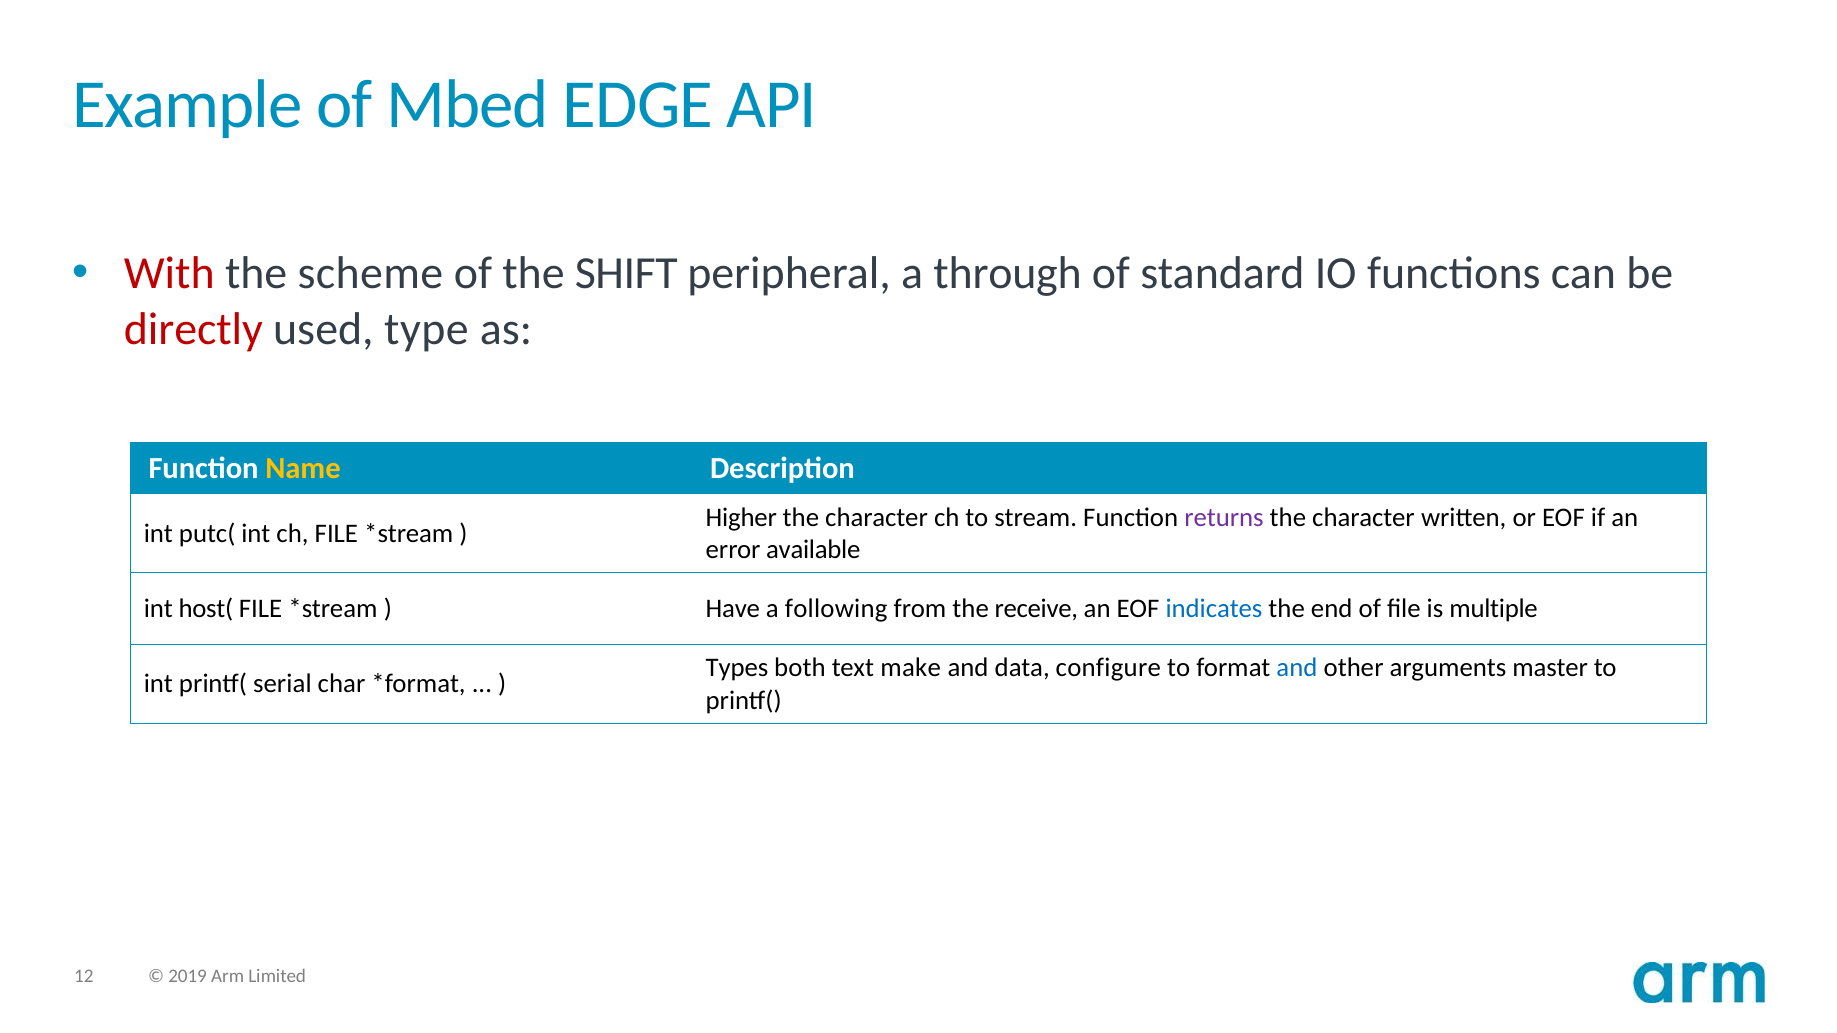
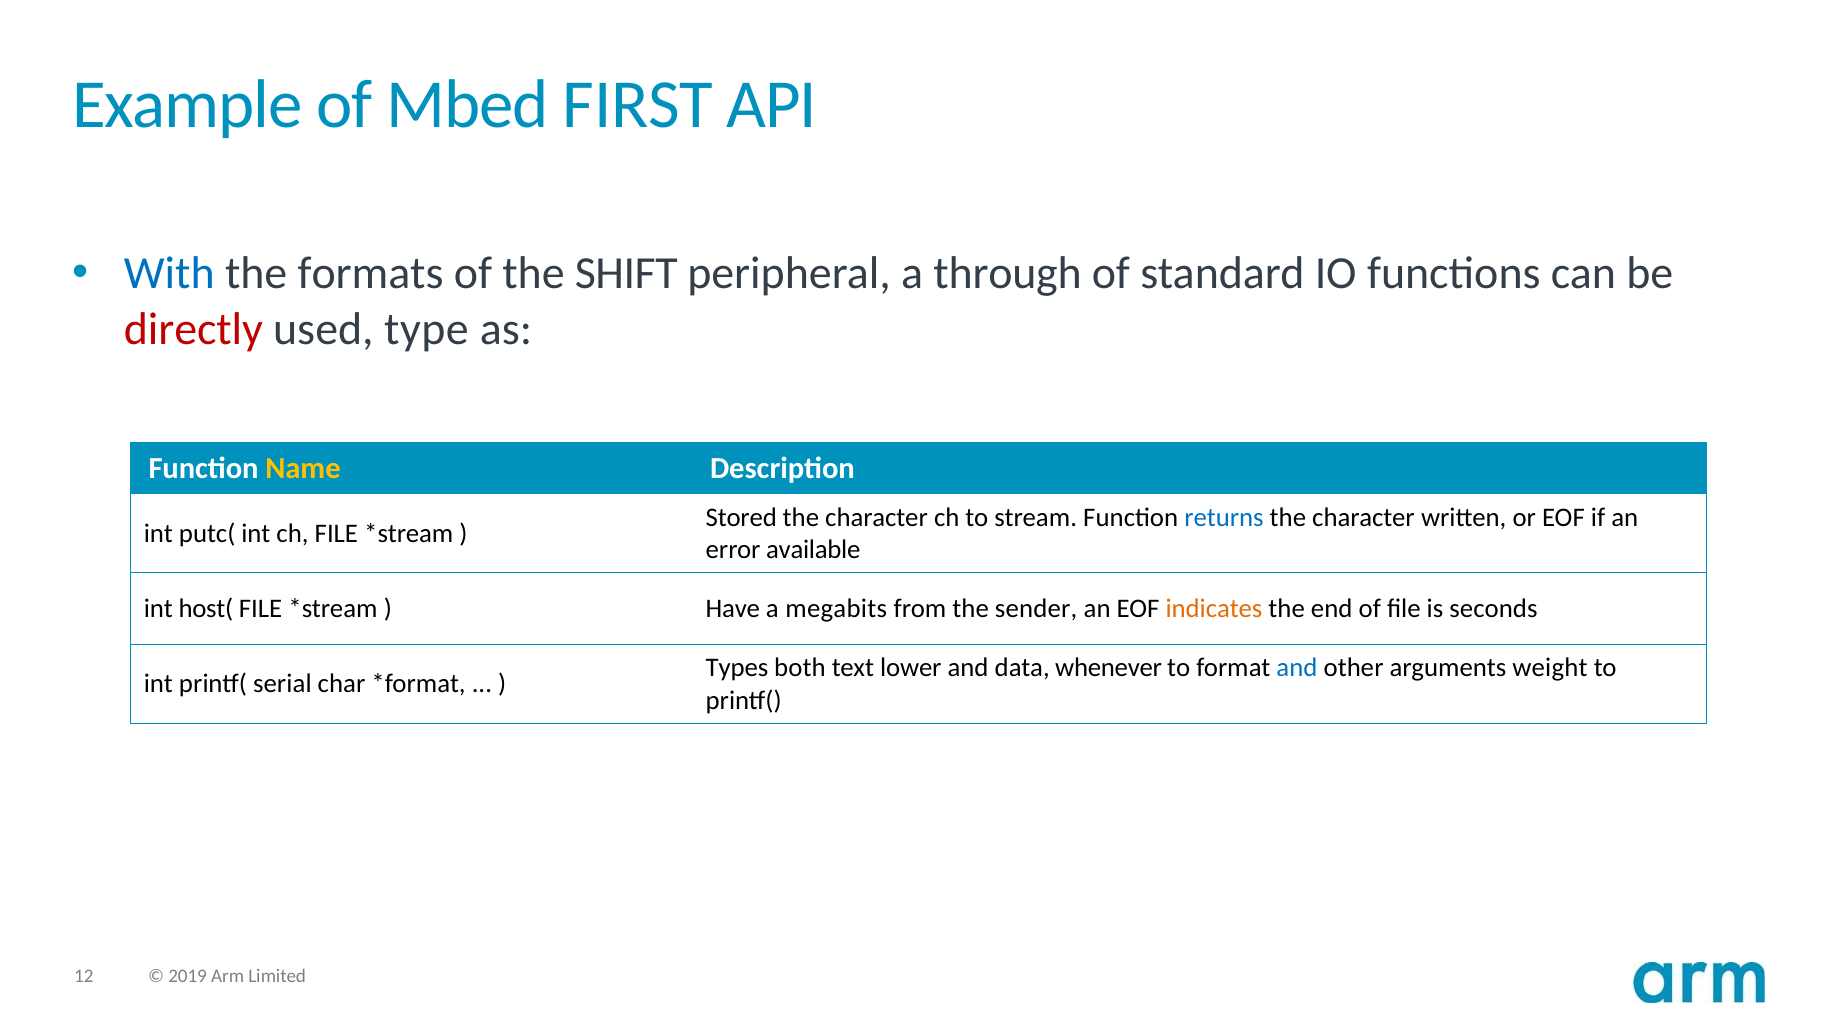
EDGE: EDGE -> FIRST
With colour: red -> blue
scheme: scheme -> formats
Higher: Higher -> Stored
returns colour: purple -> blue
following: following -> megabits
receive: receive -> sender
indicates colour: blue -> orange
multiple: multiple -> seconds
make: make -> lower
configure: configure -> whenever
master: master -> weight
